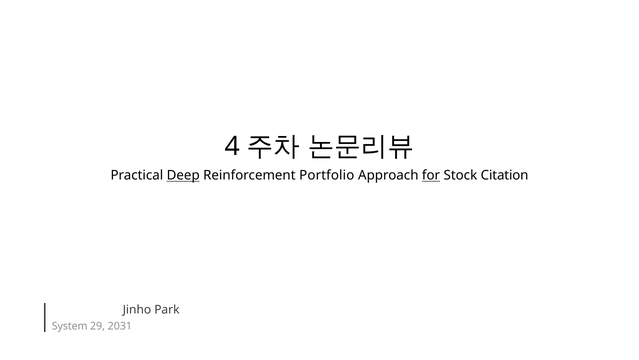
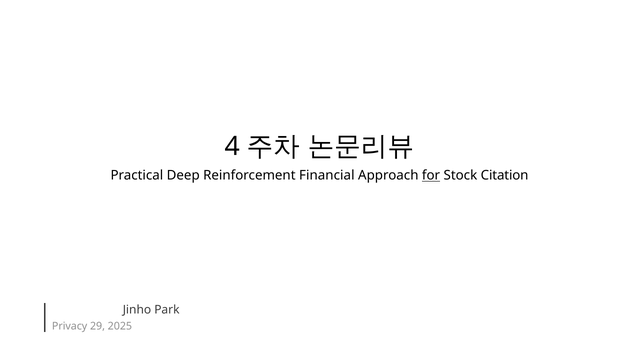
Deep underline: present -> none
Portfolio: Portfolio -> Financial
System: System -> Privacy
2031: 2031 -> 2025
